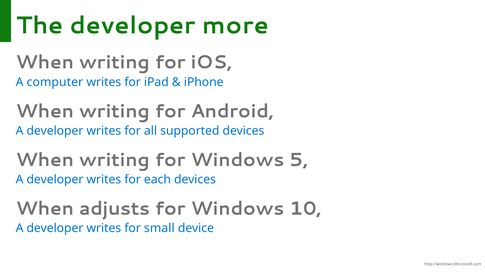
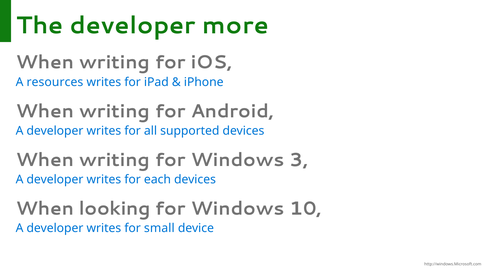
computer: computer -> resources
5: 5 -> 3
adjusts: adjusts -> looking
